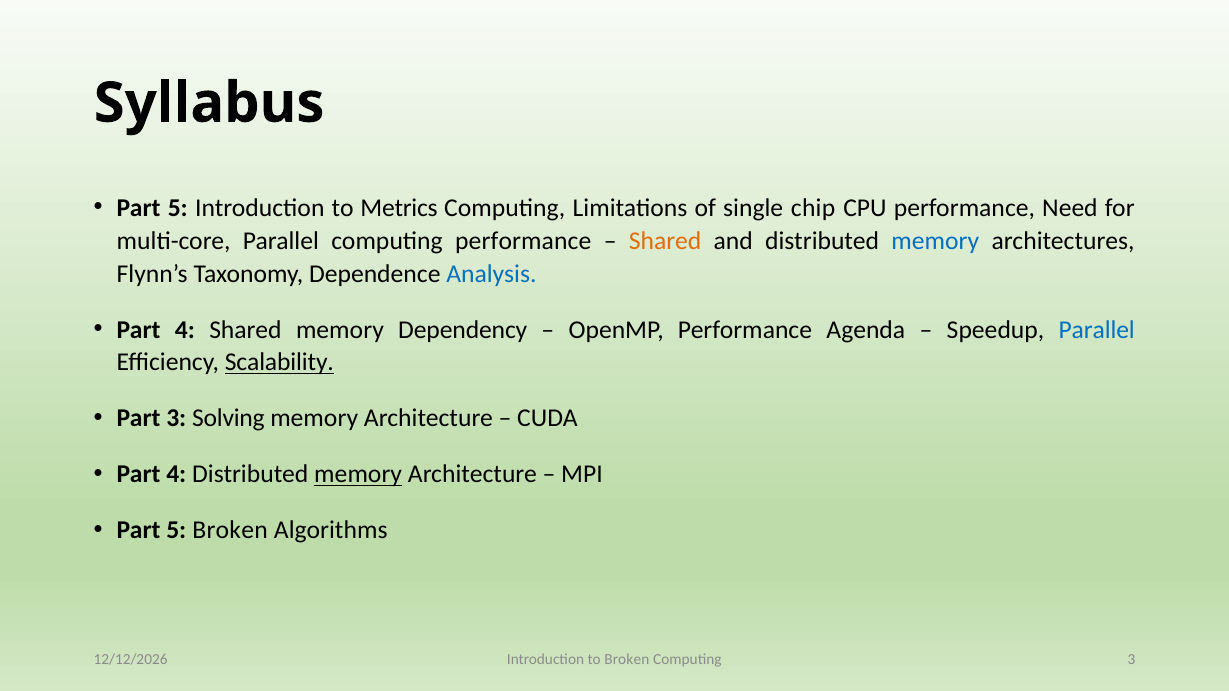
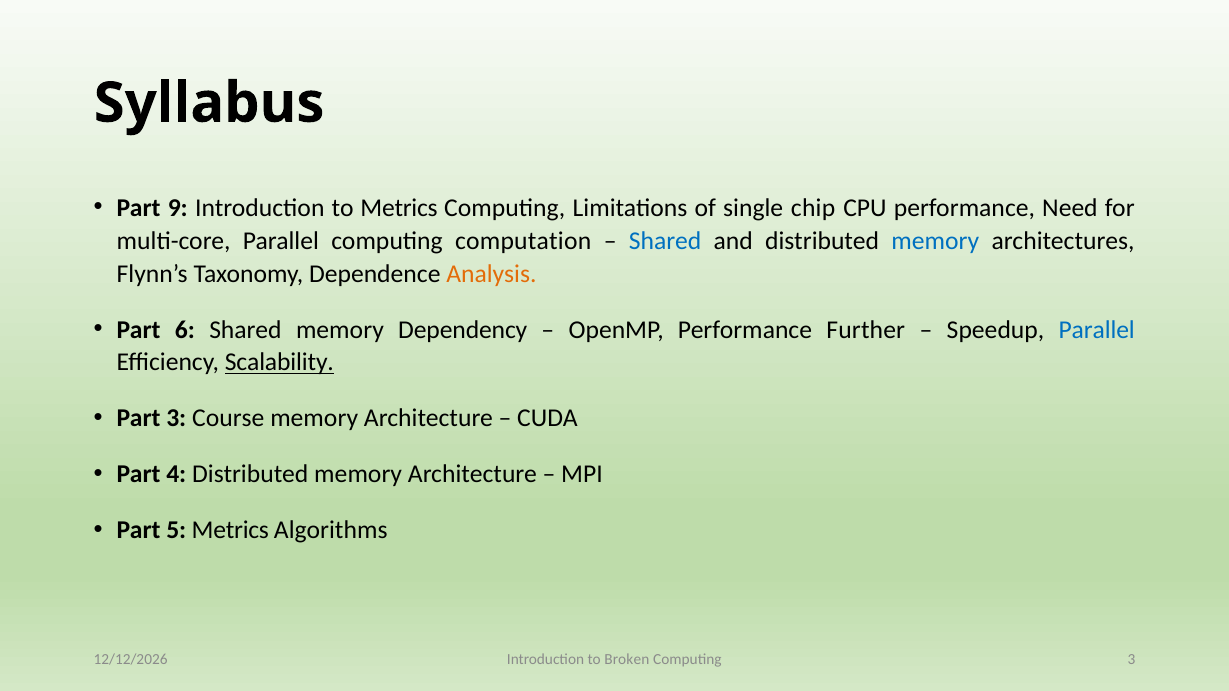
5 at (178, 208): 5 -> 9
computing performance: performance -> computation
Shared at (665, 241) colour: orange -> blue
Analysis colour: blue -> orange
4 at (185, 330): 4 -> 6
Agenda: Agenda -> Further
Solving: Solving -> Course
memory at (358, 475) underline: present -> none
5 Broken: Broken -> Metrics
